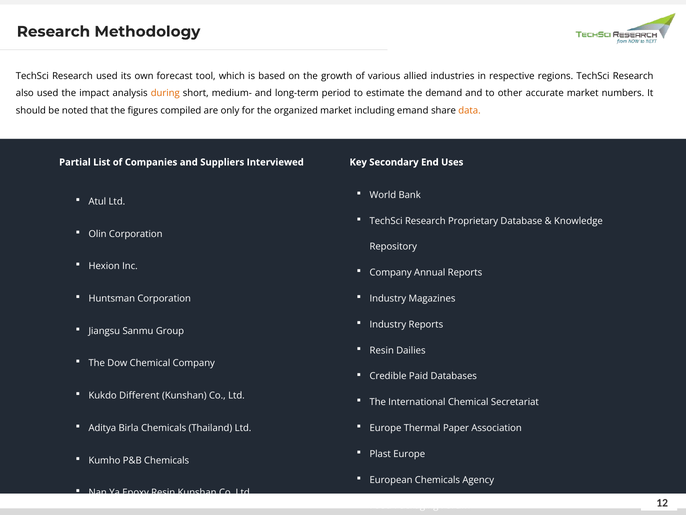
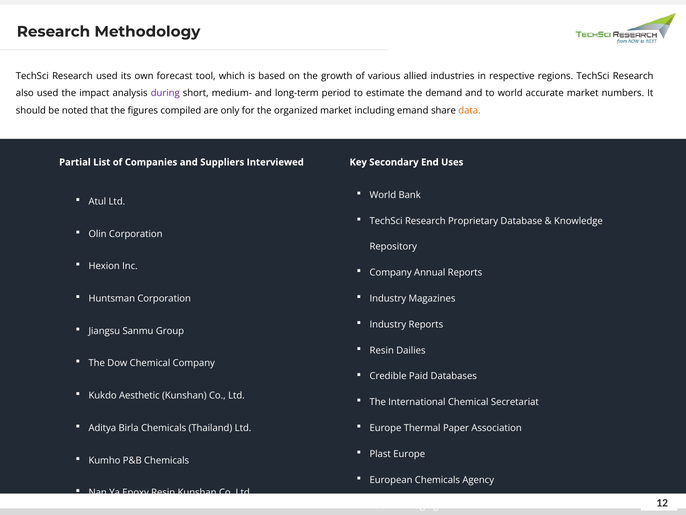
during colour: orange -> purple
to other: other -> world
Different: Different -> Aesthetic
